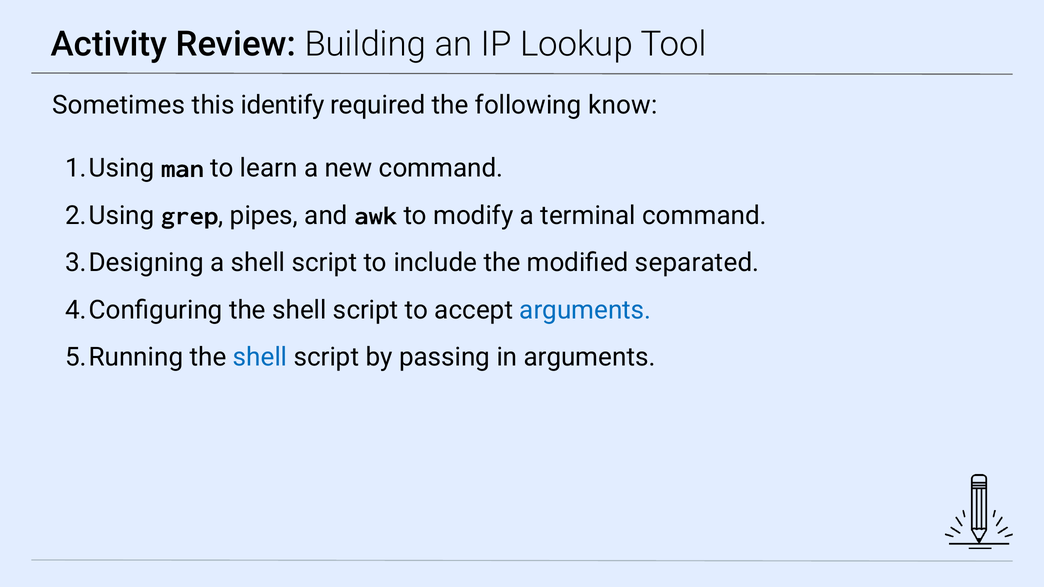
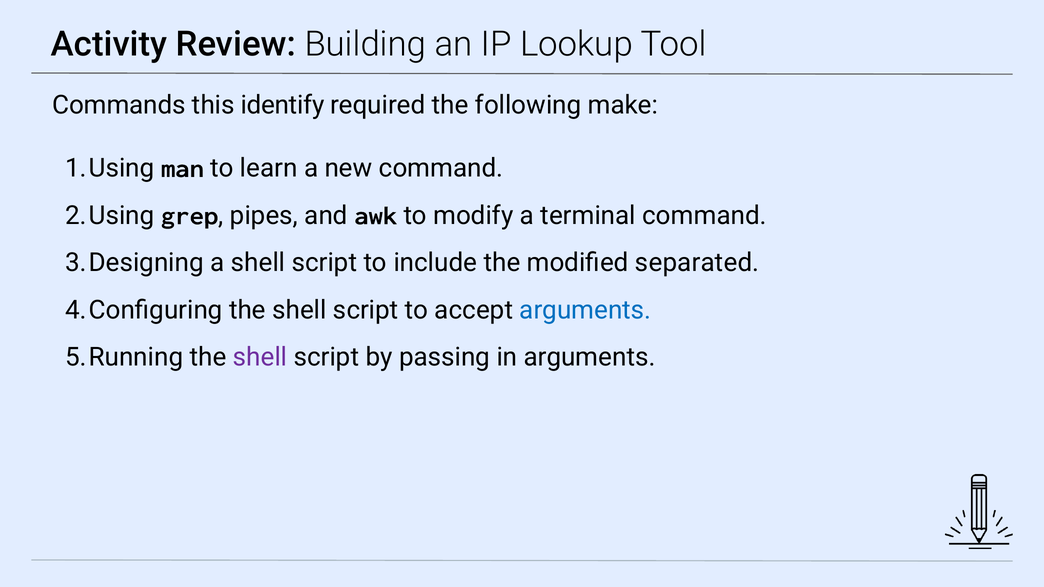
Sometimes: Sometimes -> Commands
know: know -> make
shell at (260, 358) colour: blue -> purple
